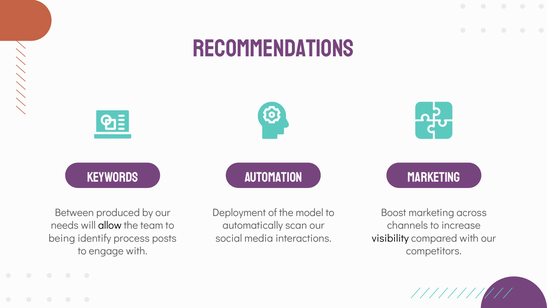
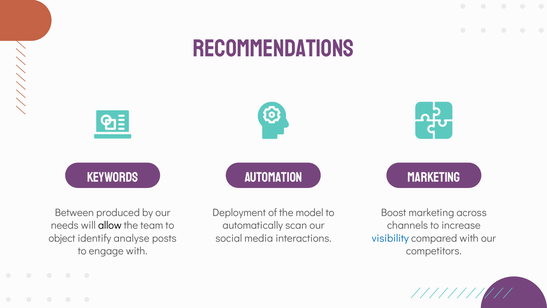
being: being -> object
process: process -> analyse
visibility colour: black -> blue
